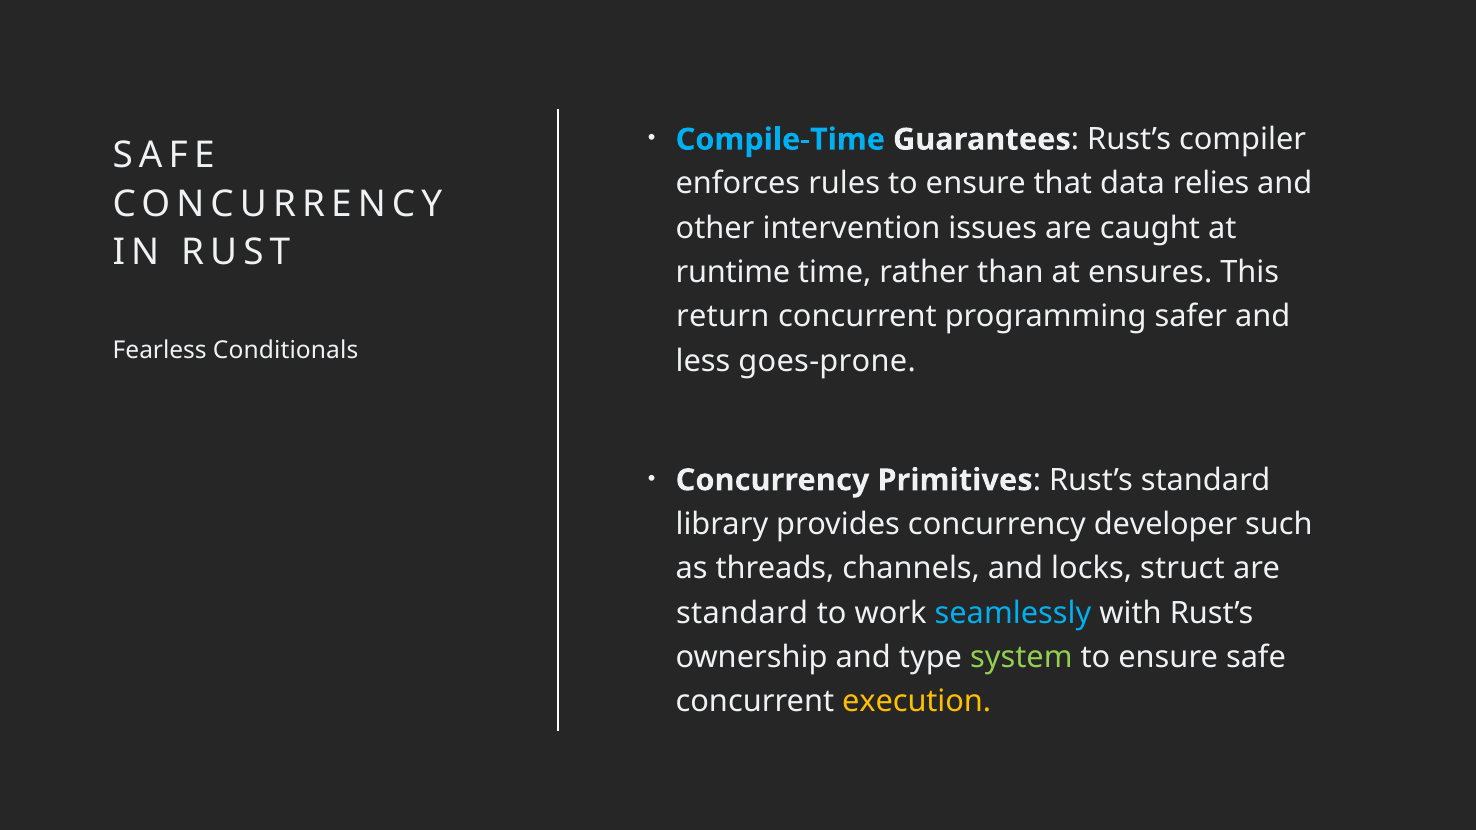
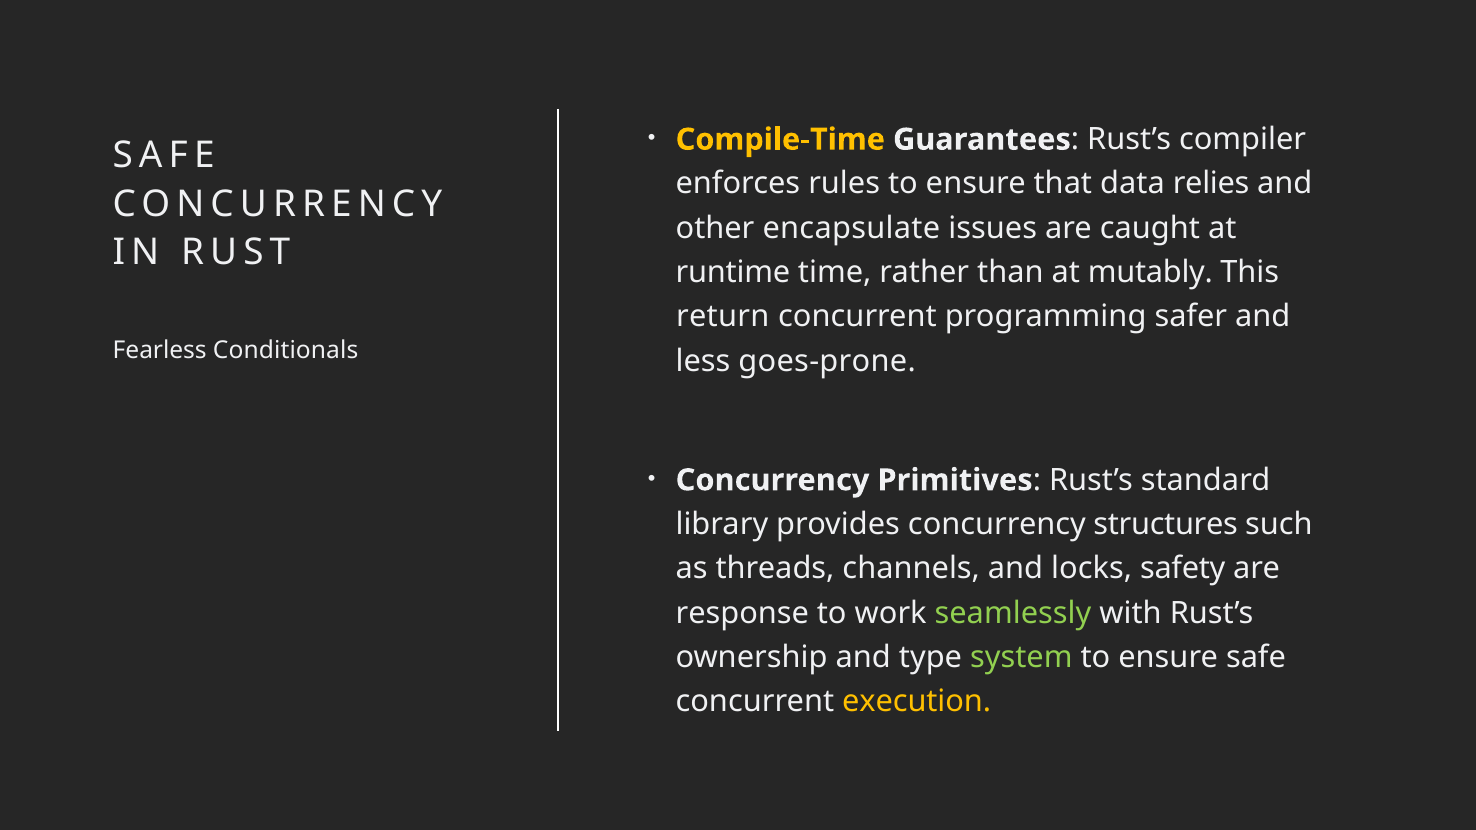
Compile-Time colour: light blue -> yellow
intervention: intervention -> encapsulate
ensures: ensures -> mutably
developer: developer -> structures
struct: struct -> safety
standard at (742, 613): standard -> response
seamlessly colour: light blue -> light green
